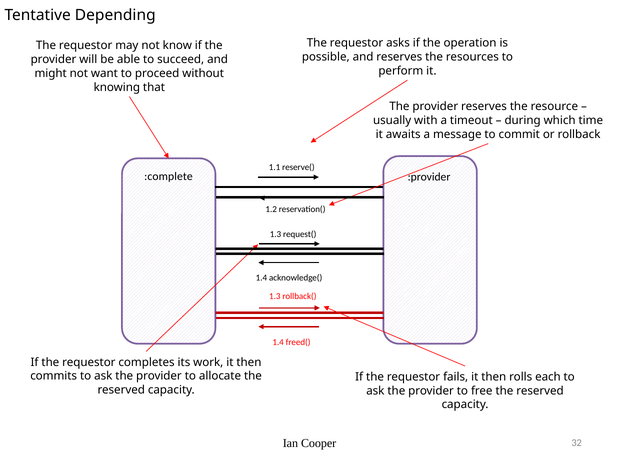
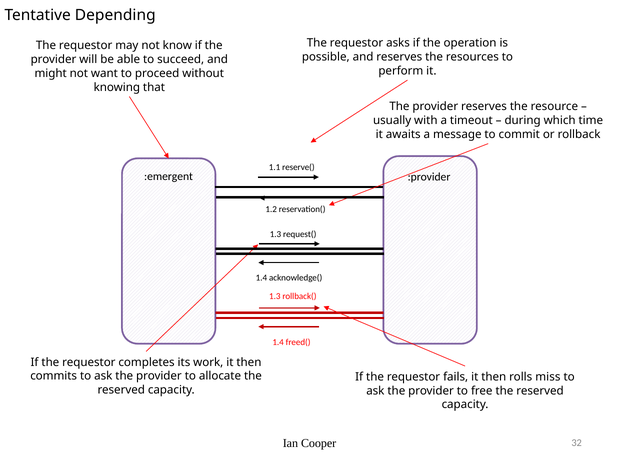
:complete: :complete -> :emergent
each: each -> miss
